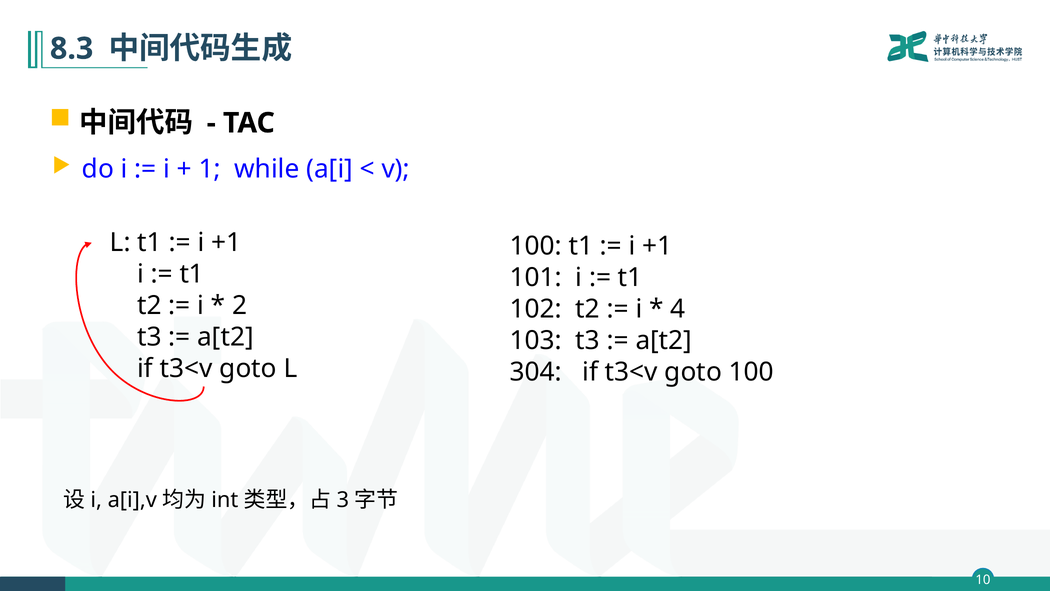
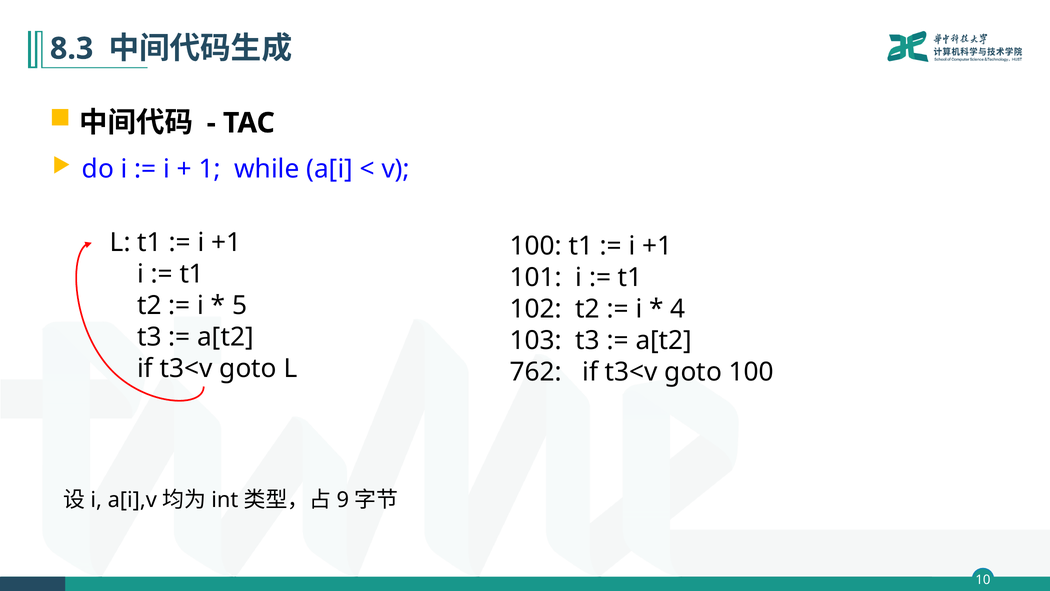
2: 2 -> 5
304: 304 -> 762
3: 3 -> 9
